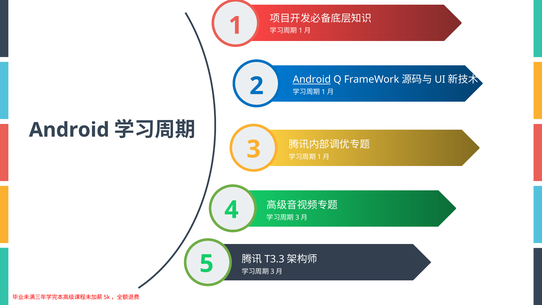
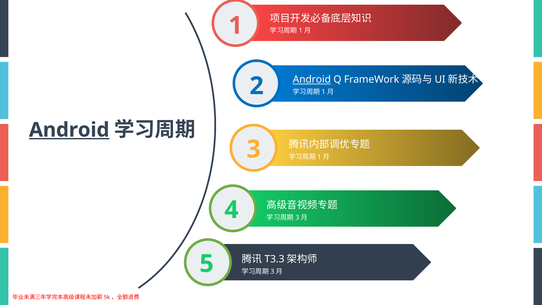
Android at (69, 130) underline: none -> present
